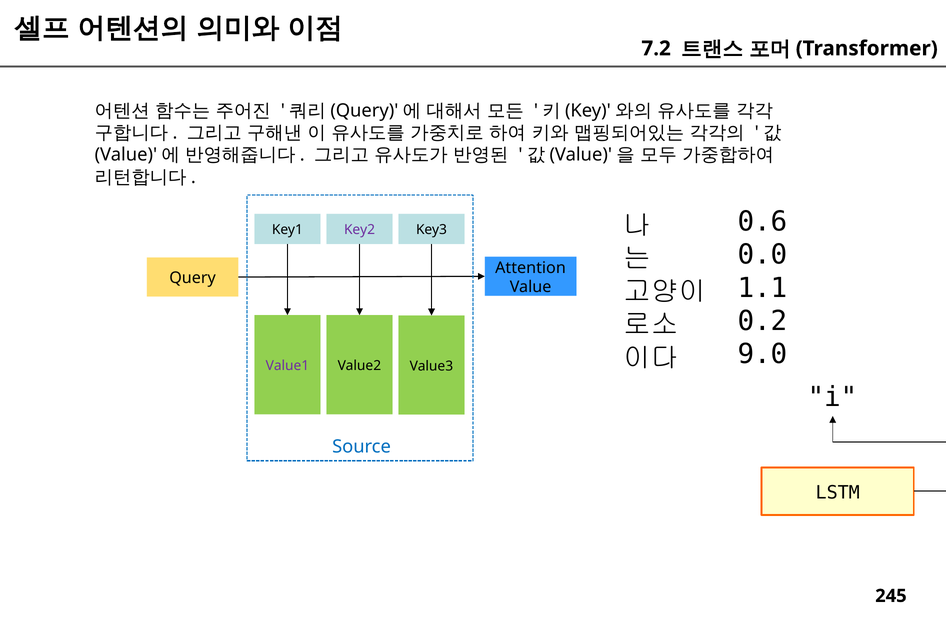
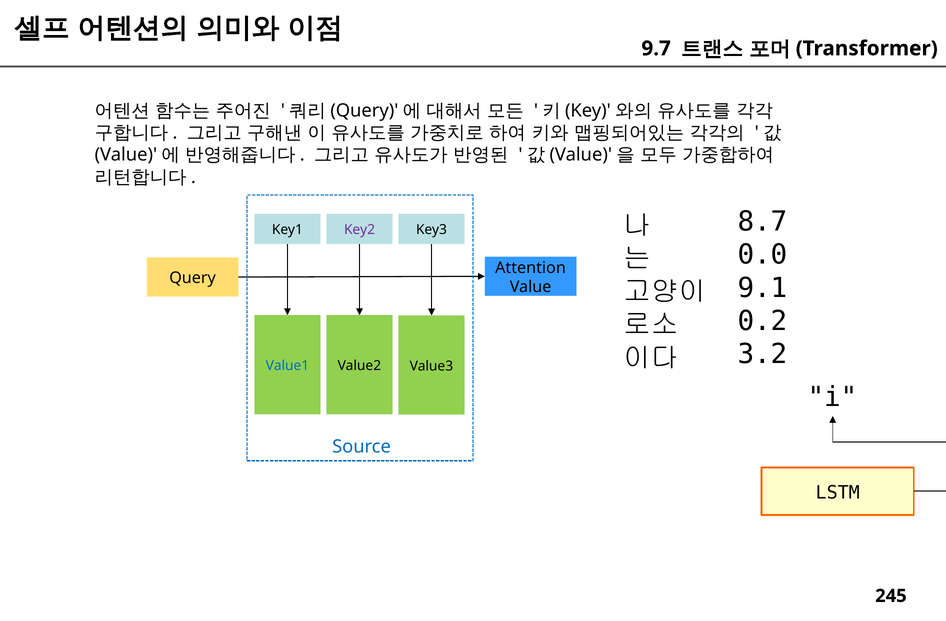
7.2: 7.2 -> 9.7
0.6: 0.6 -> 8.7
1.1: 1.1 -> 9.1
9.0: 9.0 -> 3.2
Value1 colour: purple -> blue
